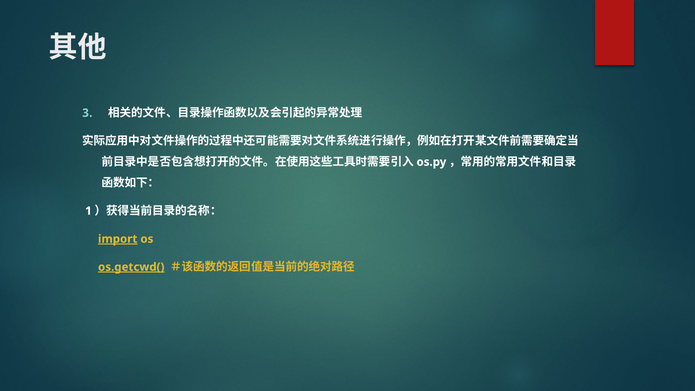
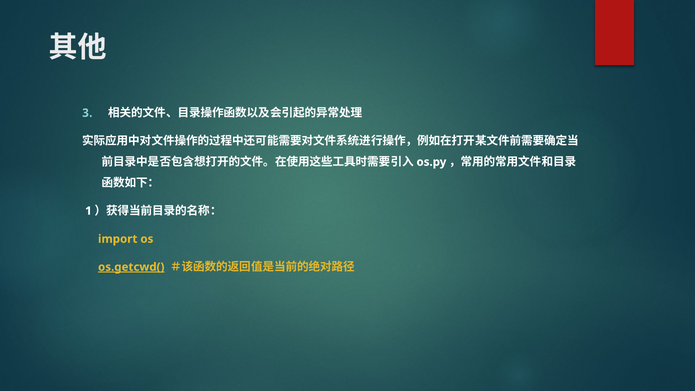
import underline: present -> none
